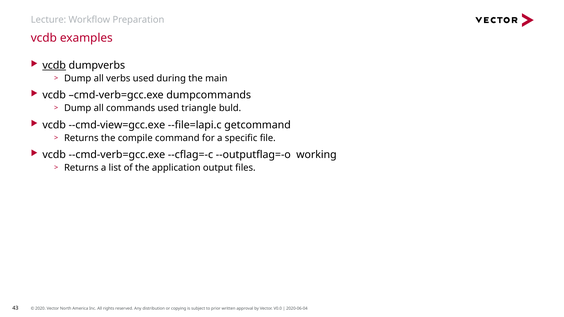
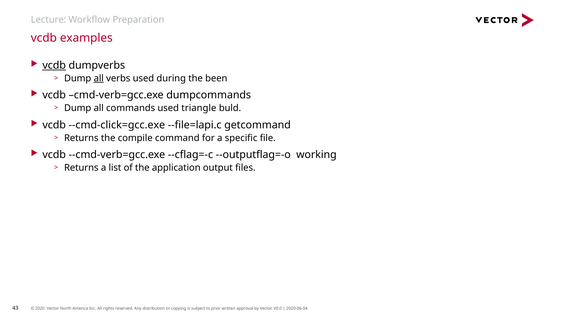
all at (99, 78) underline: none -> present
main: main -> been
--cmd-view=gcc.exe: --cmd-view=gcc.exe -> --cmd-click=gcc.exe
